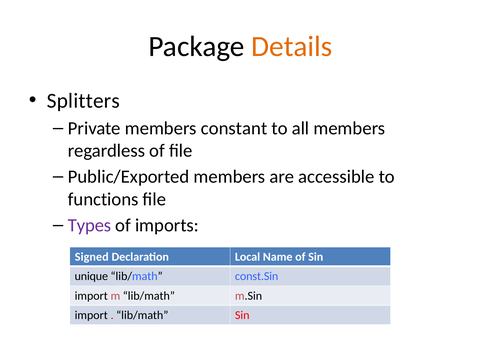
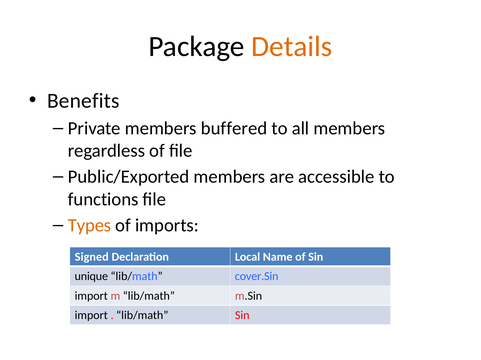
Splitters: Splitters -> Benefits
constant: constant -> buffered
Types colour: purple -> orange
const.Sin: const.Sin -> cover.Sin
